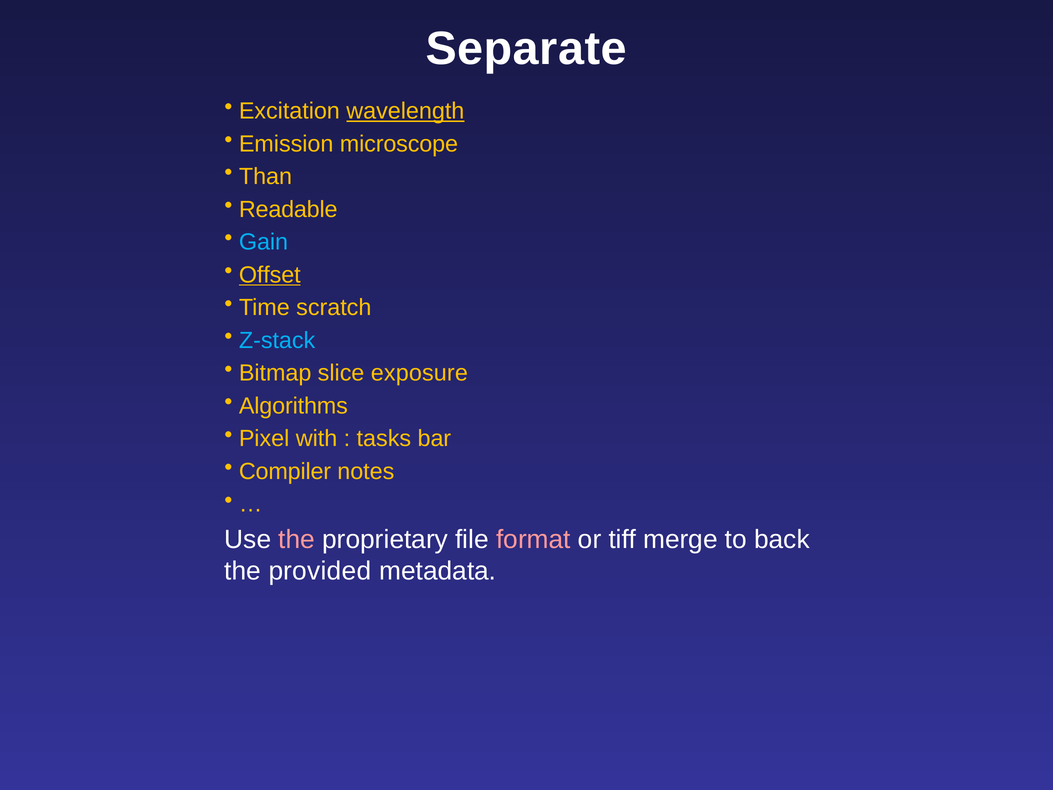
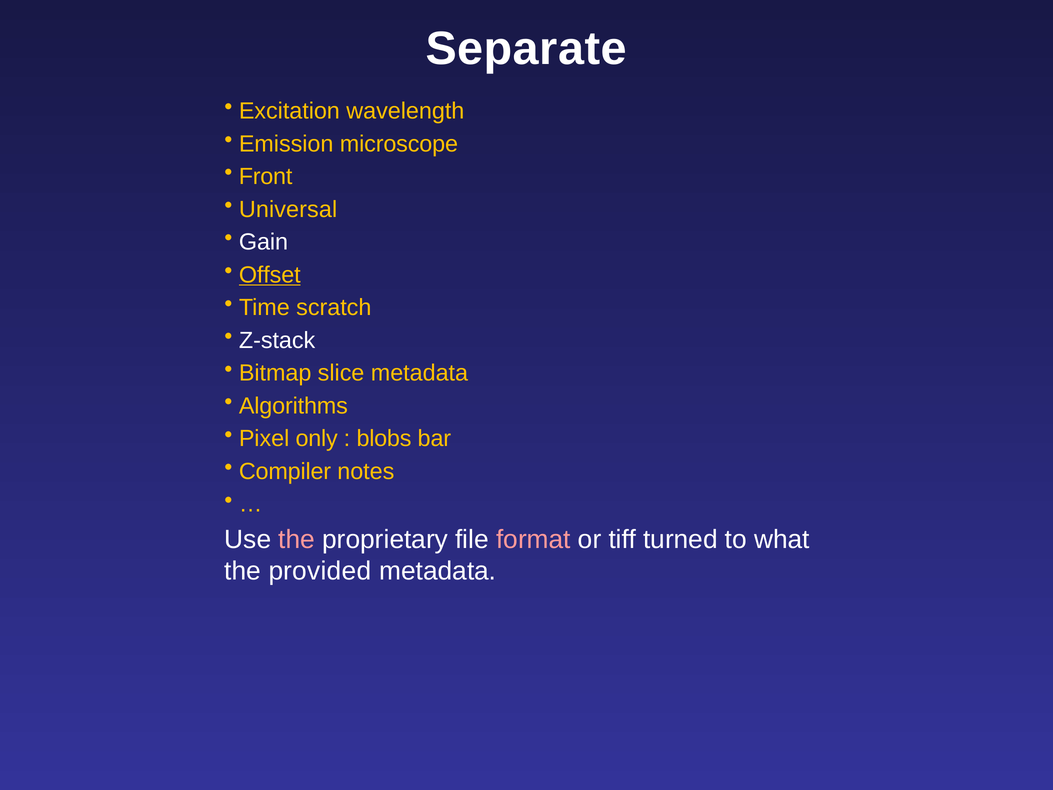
wavelength underline: present -> none
Than: Than -> Front
Readable: Readable -> Universal
Gain colour: light blue -> white
Z-stack colour: light blue -> white
slice exposure: exposure -> metadata
with: with -> only
tasks: tasks -> blobs
merge: merge -> turned
back: back -> what
